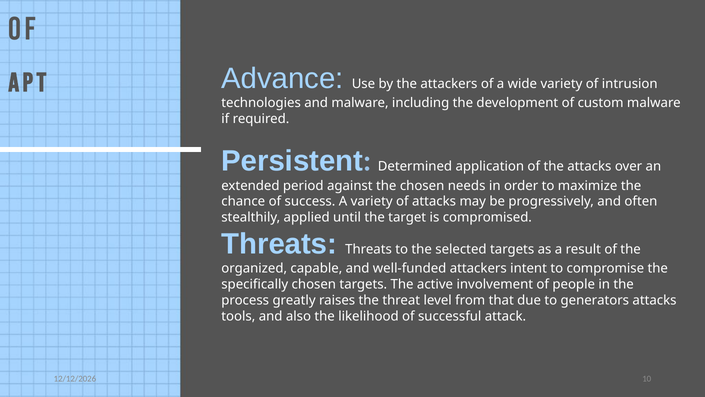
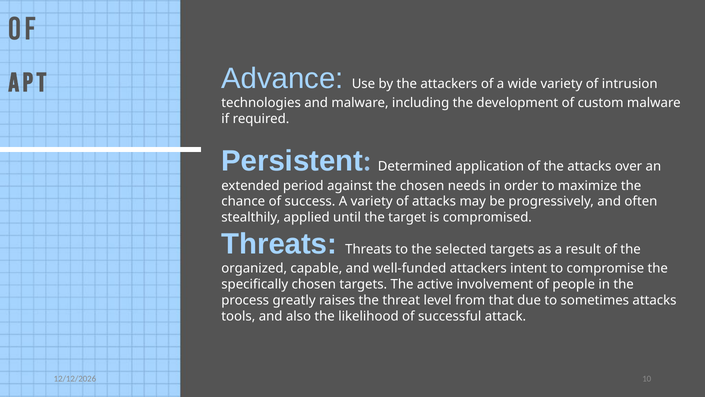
generators: generators -> sometimes
